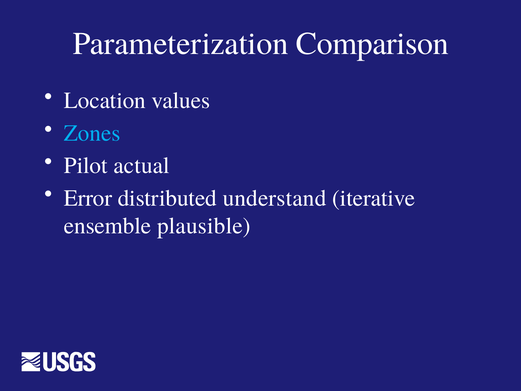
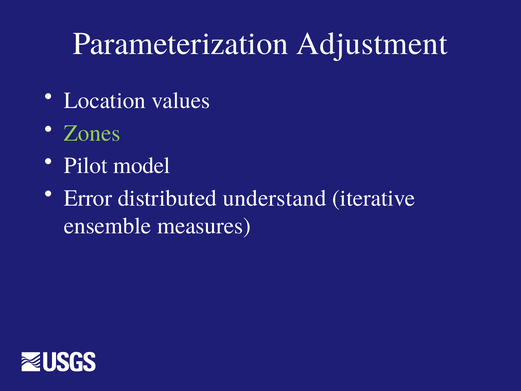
Comparison: Comparison -> Adjustment
Zones colour: light blue -> light green
actual: actual -> model
plausible: plausible -> measures
